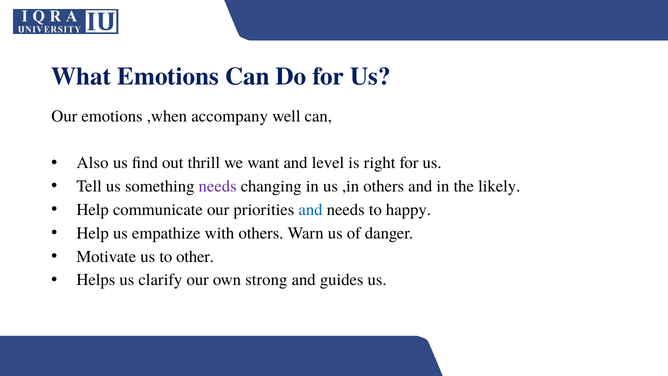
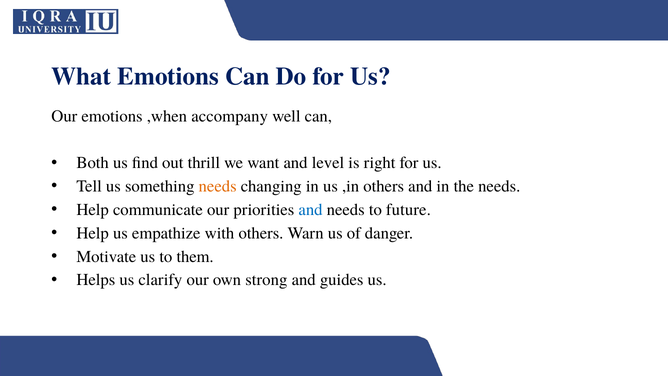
Also: Also -> Both
needs at (218, 186) colour: purple -> orange
the likely: likely -> needs
happy: happy -> future
other: other -> them
